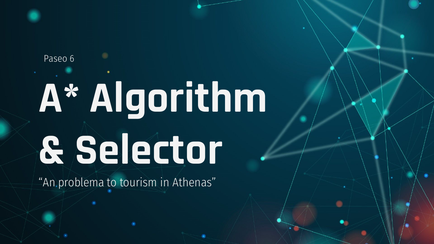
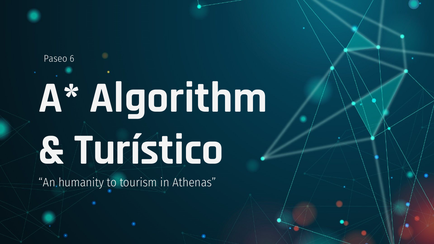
Selector: Selector -> Turístico
problema: problema -> humanity
